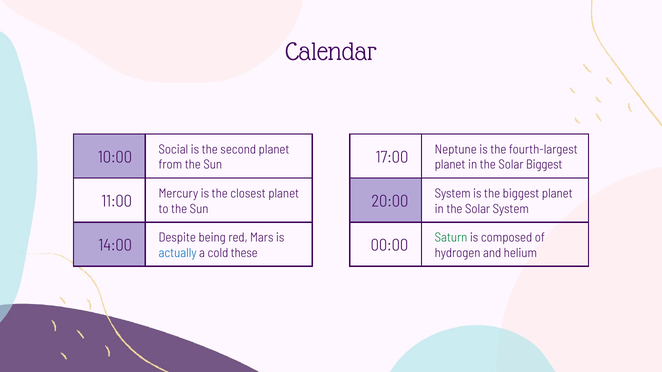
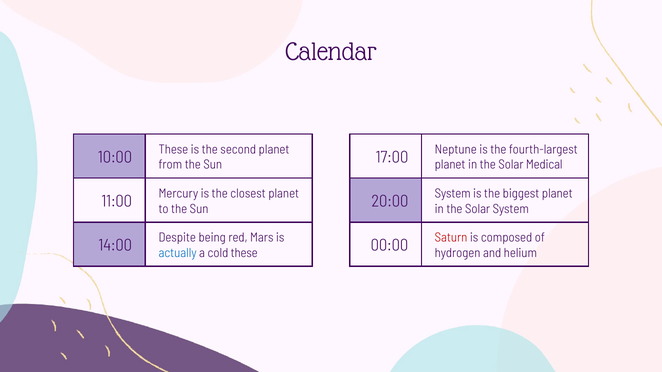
Social at (173, 149): Social -> These
Solar Biggest: Biggest -> Medical
Saturn colour: green -> red
